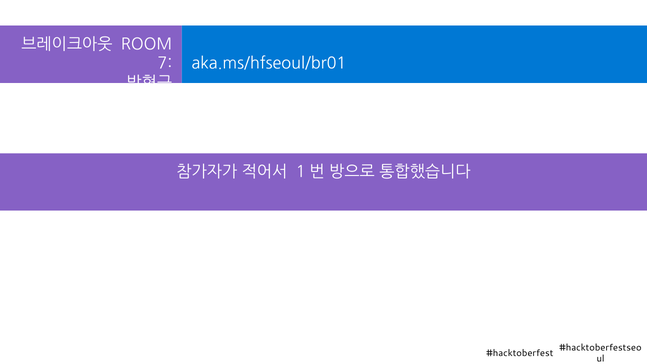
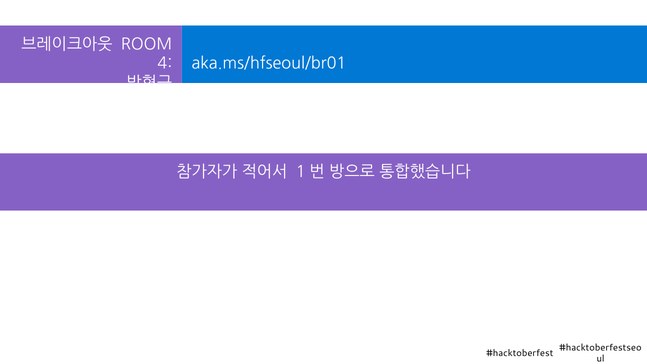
7: 7 -> 4
